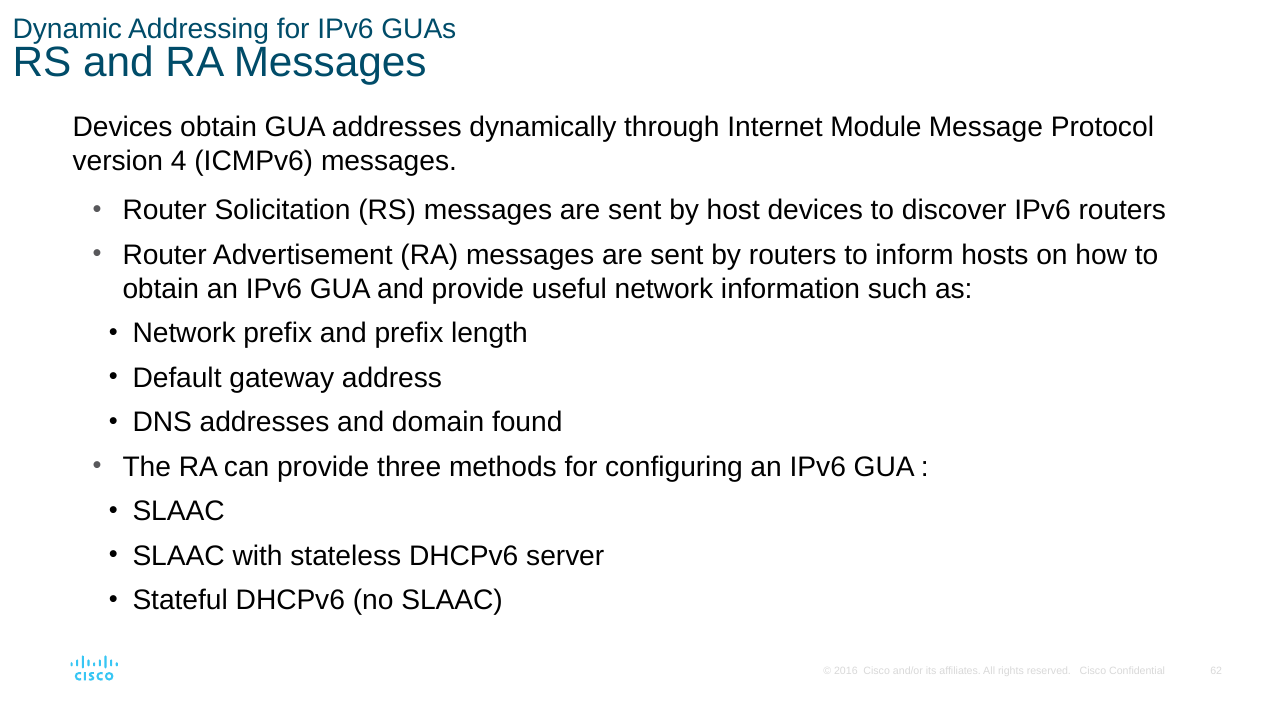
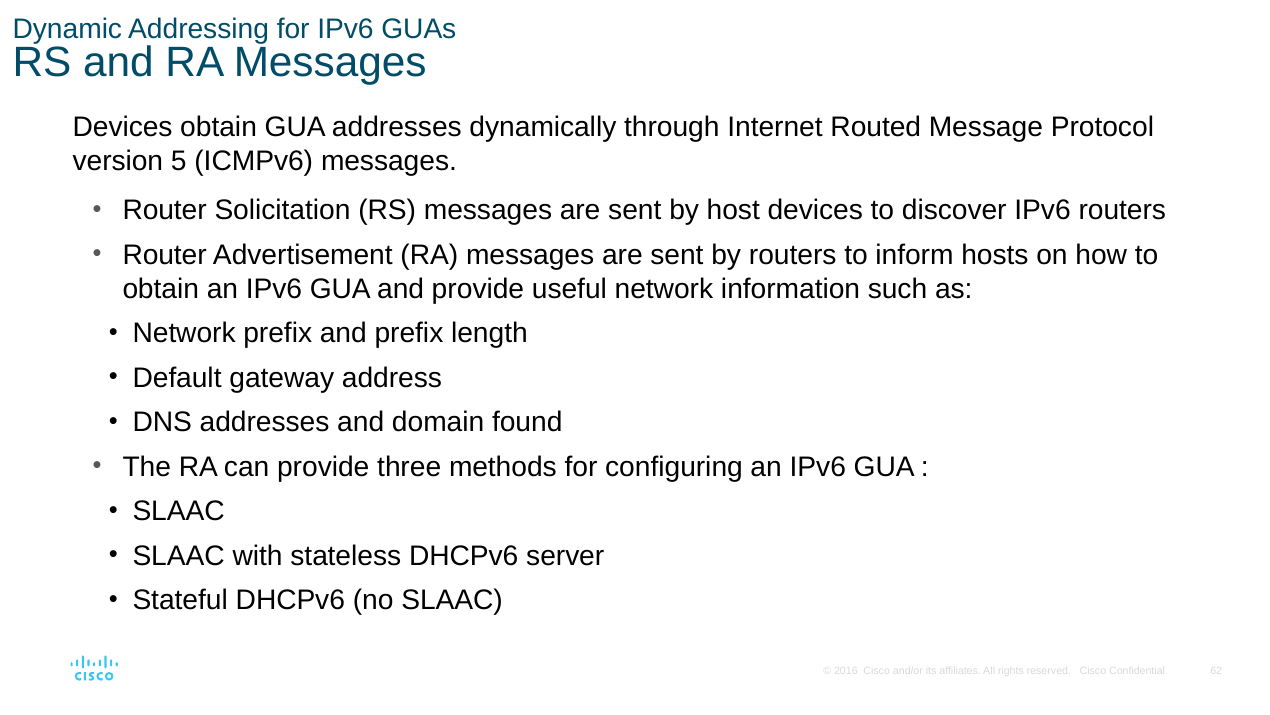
Module: Module -> Routed
4: 4 -> 5
